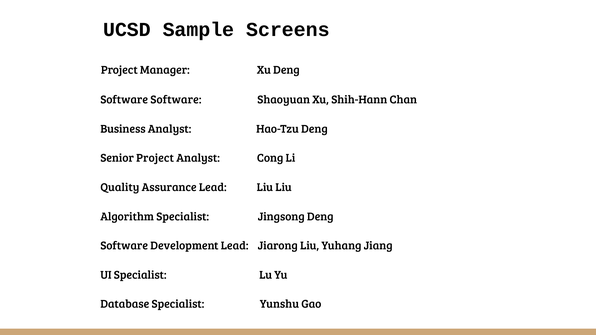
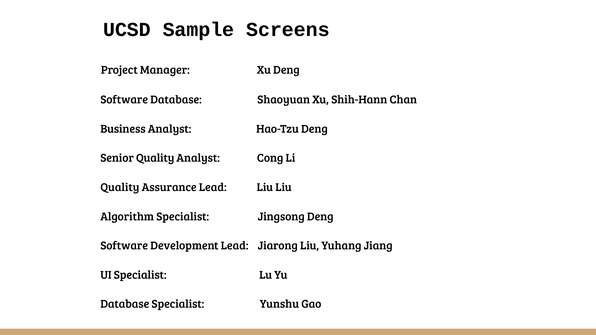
Software Software: Software -> Database
Senior Project: Project -> Quality
